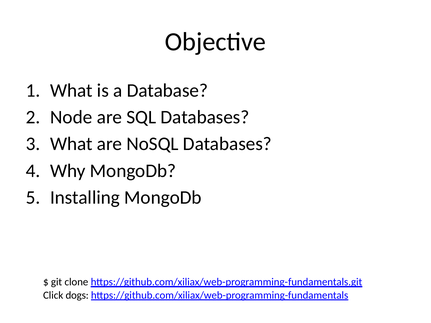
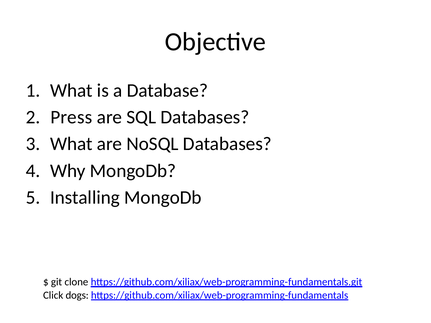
Node: Node -> Press
